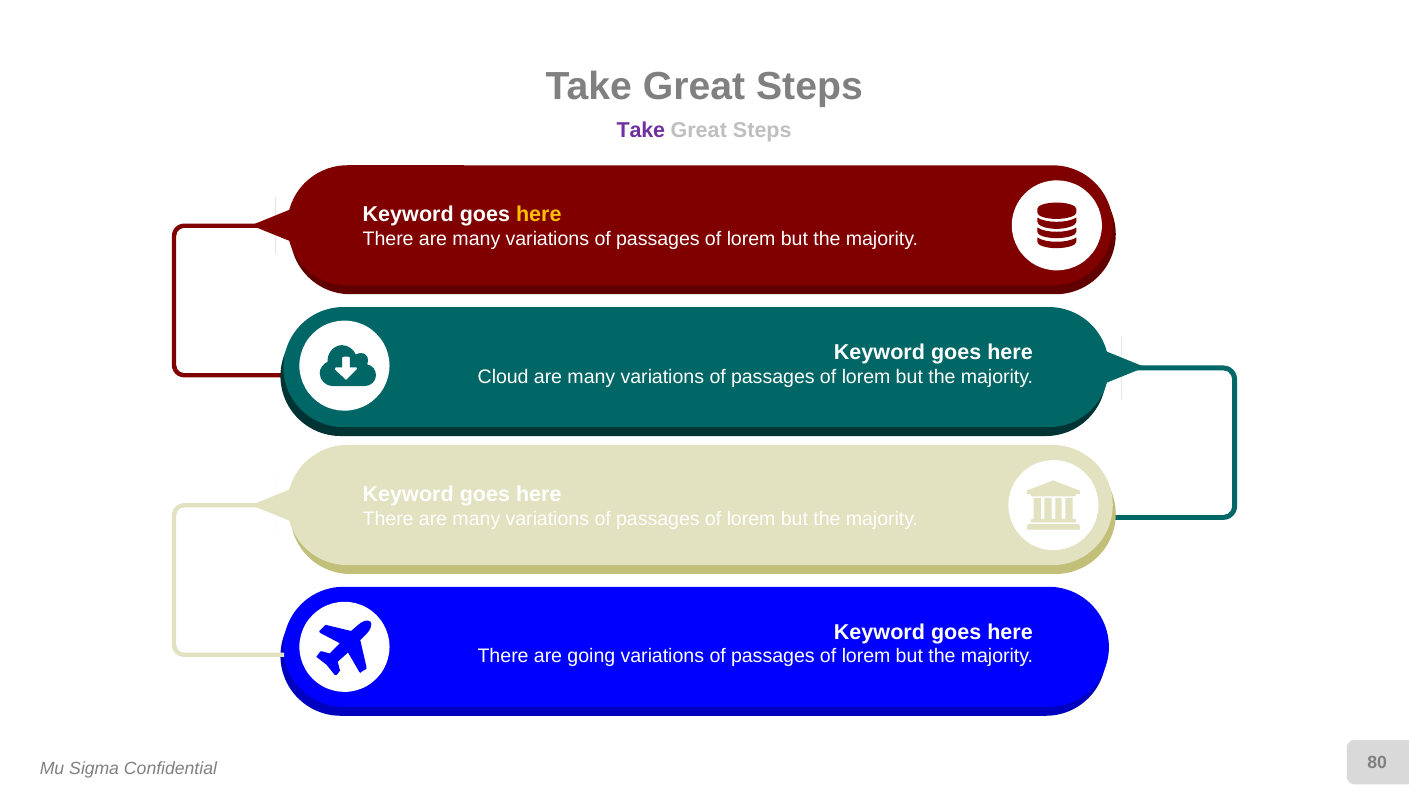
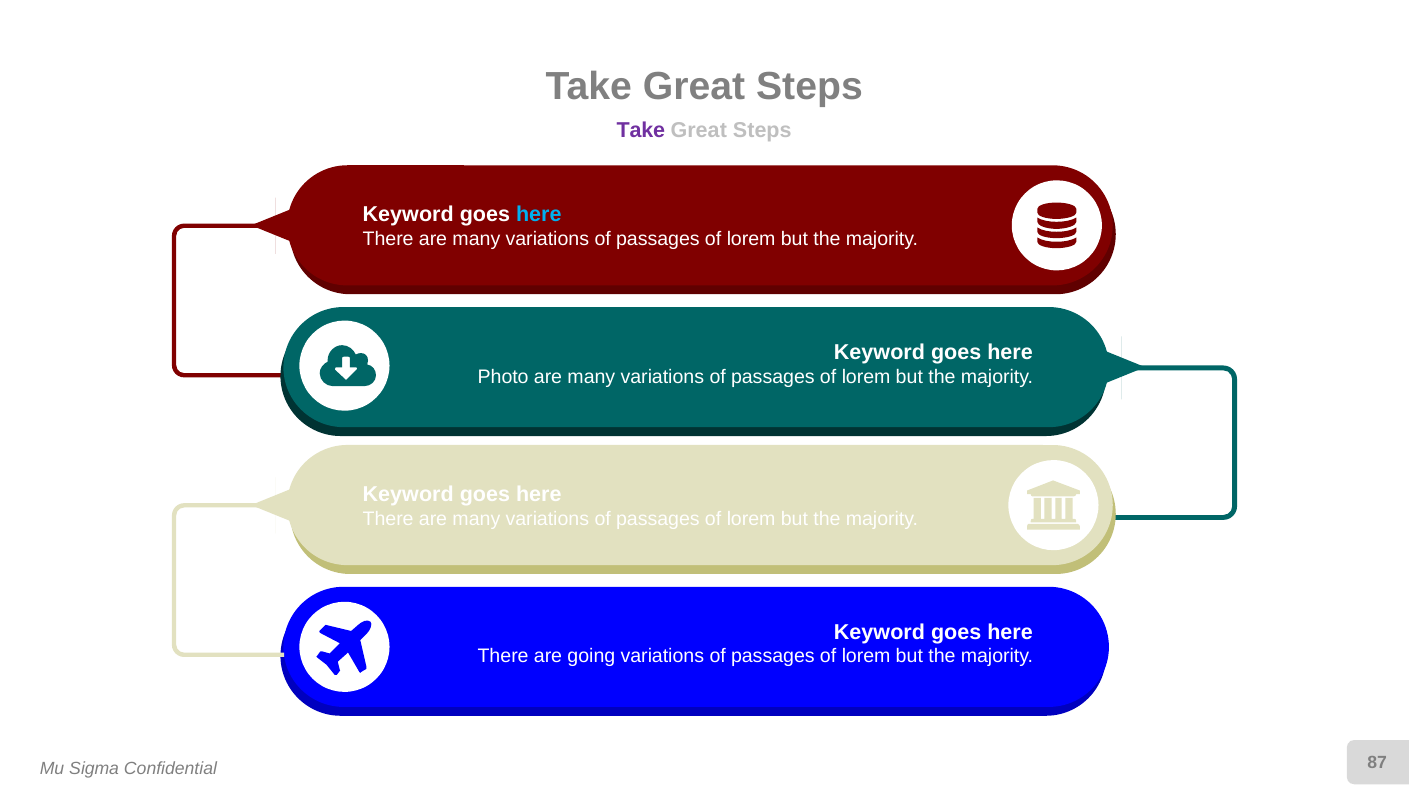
here at (539, 215) colour: yellow -> light blue
Cloud: Cloud -> Photo
80: 80 -> 87
